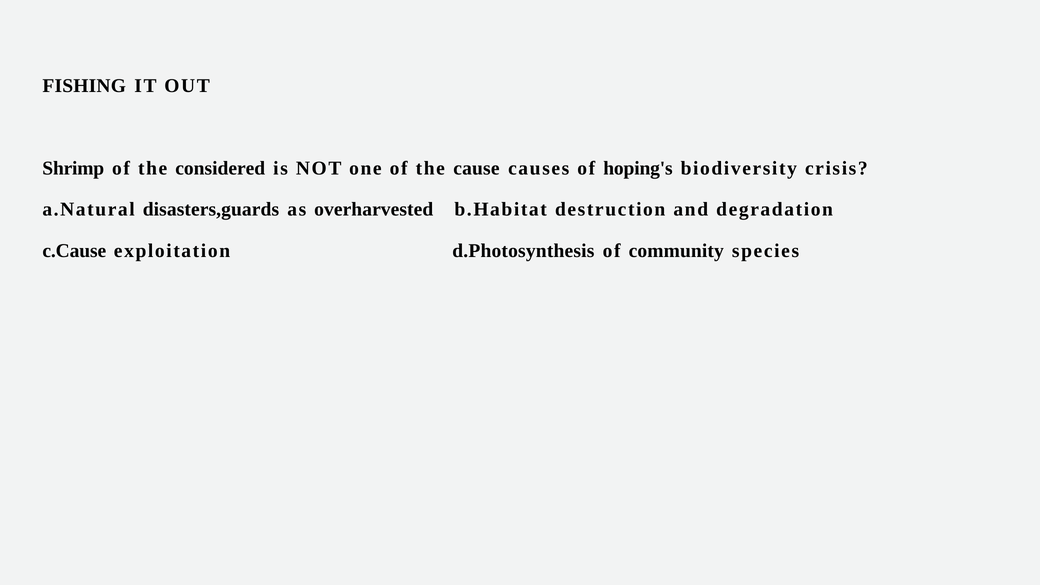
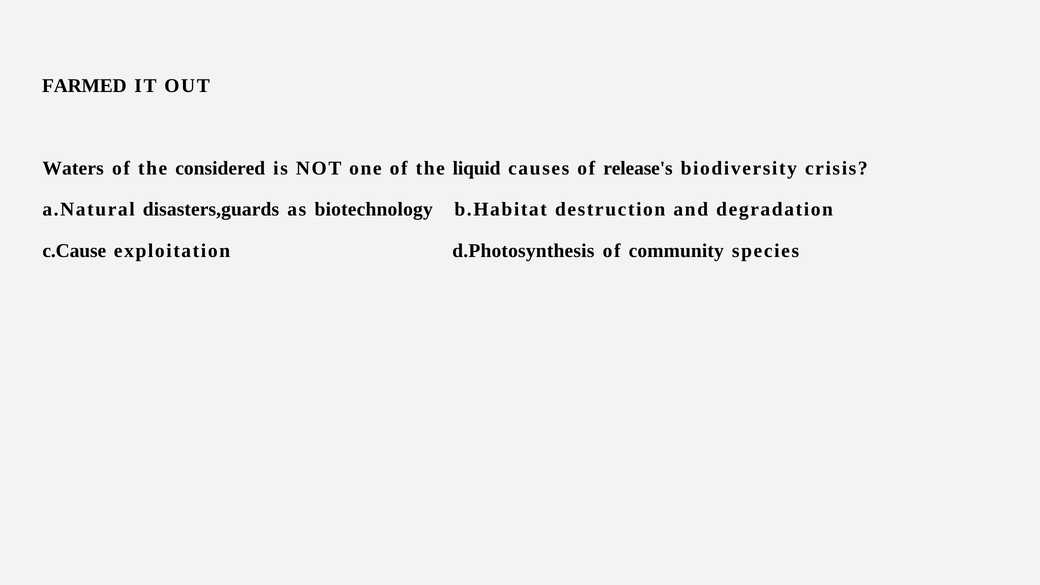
FISHING: FISHING -> FARMED
Shrimp: Shrimp -> Waters
cause: cause -> liquid
hoping's: hoping's -> release's
overharvested: overharvested -> biotechnology
